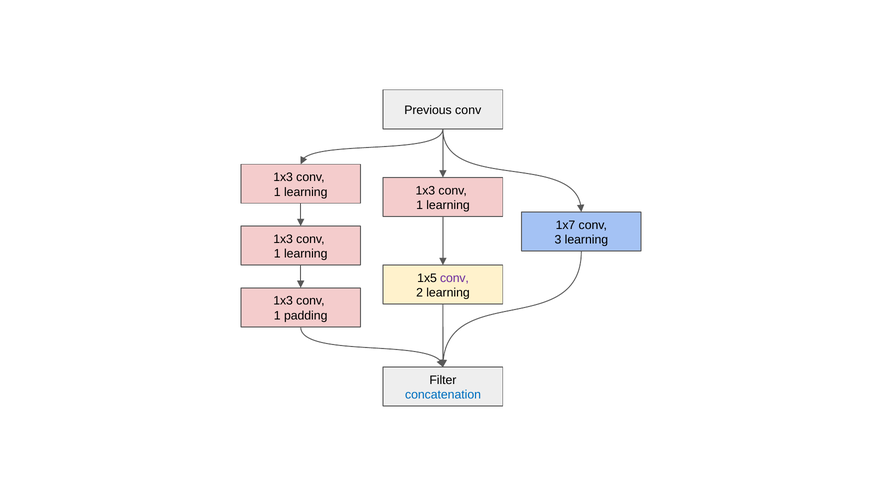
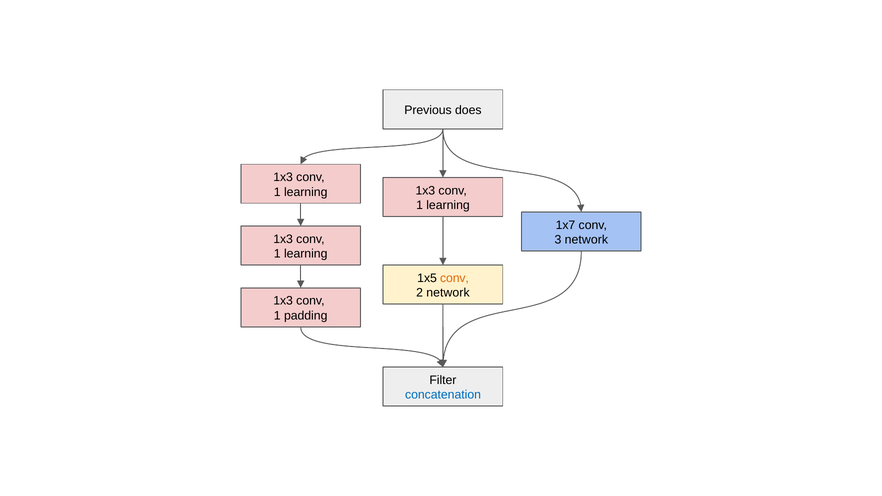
Previous conv: conv -> does
3 learning: learning -> network
conv at (454, 278) colour: purple -> orange
2 learning: learning -> network
